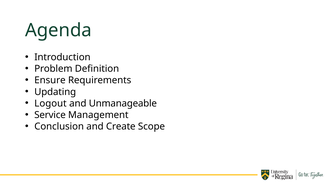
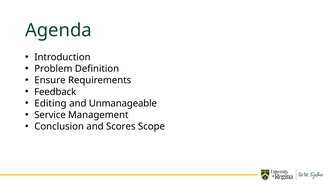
Updating: Updating -> Feedback
Logout: Logout -> Editing
Create: Create -> Scores
